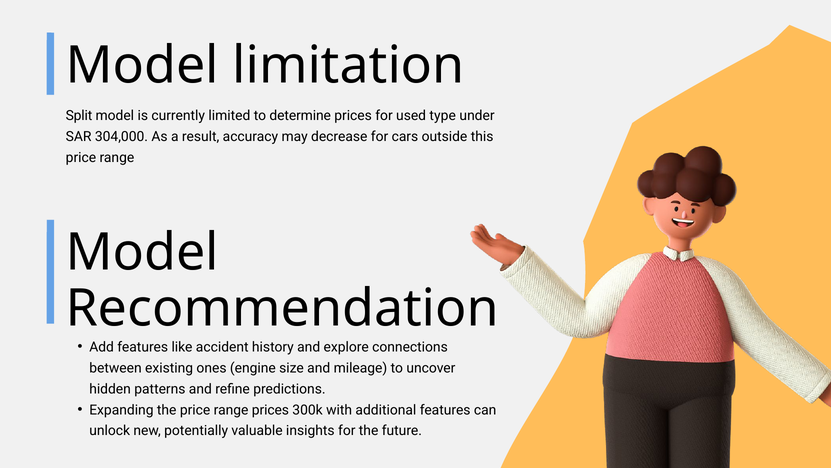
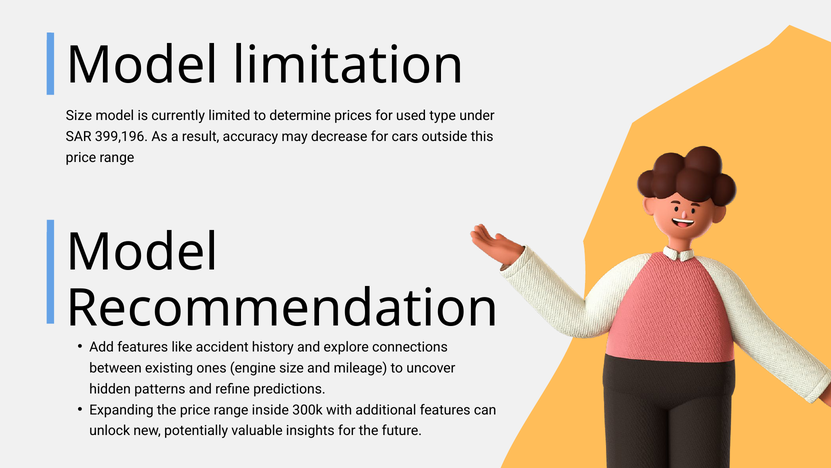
Split at (79, 116): Split -> Size
304,000: 304,000 -> 399,196
range prices: prices -> inside
